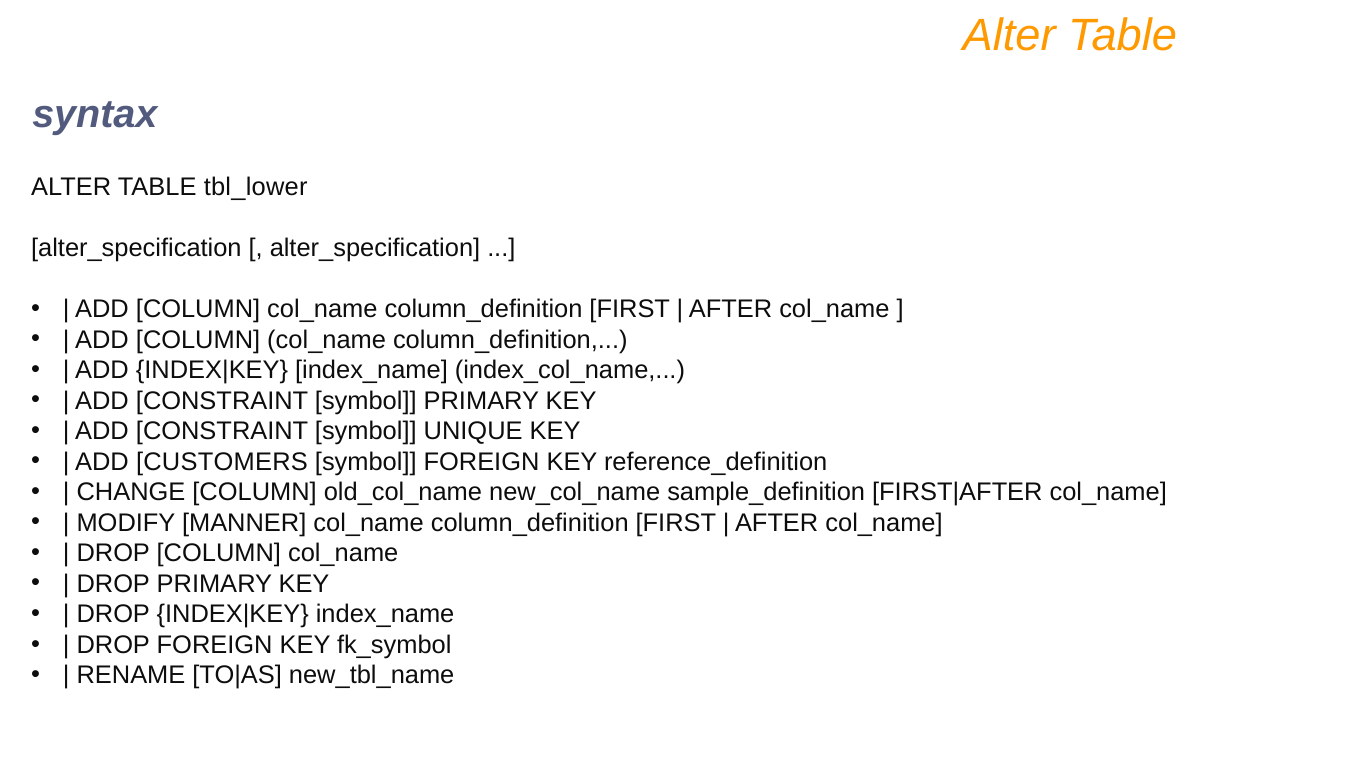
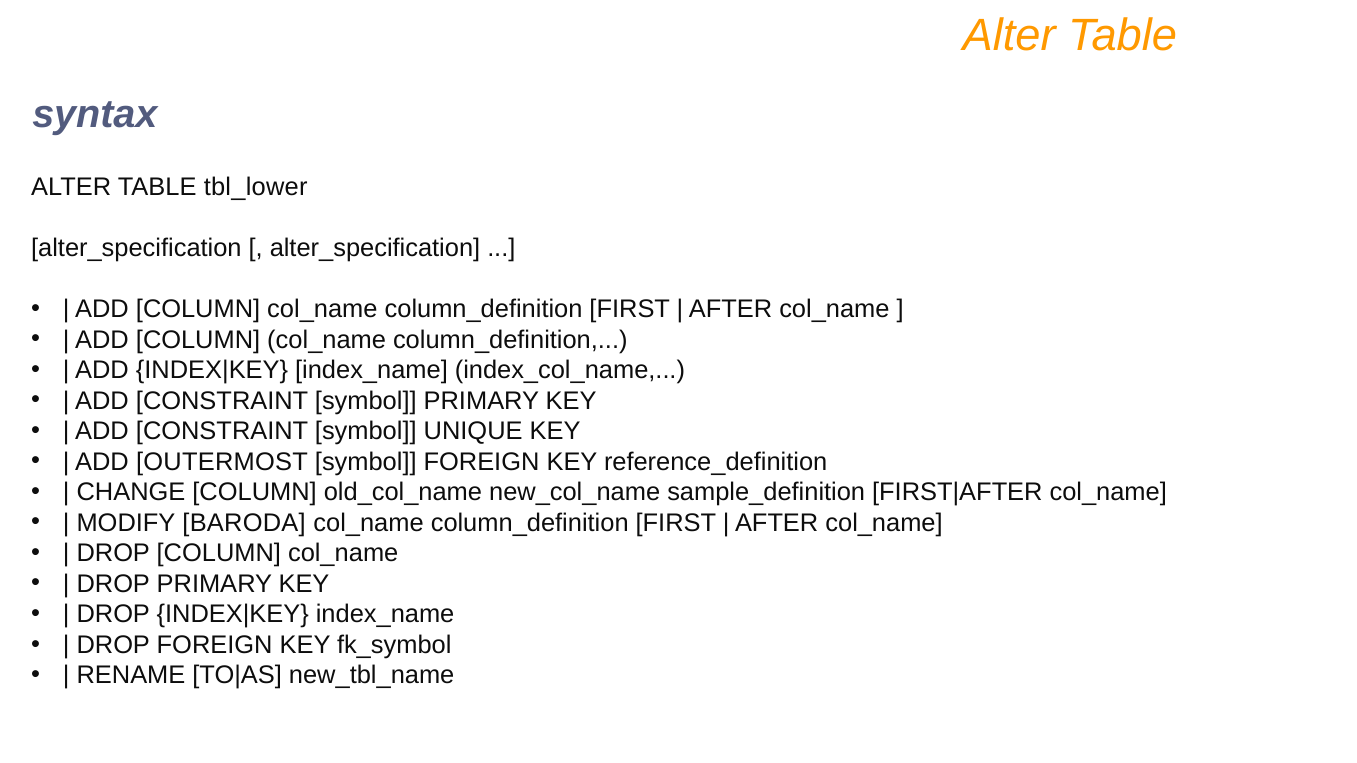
CUSTOMERS: CUSTOMERS -> OUTERMOST
MANNER: MANNER -> BARODA
